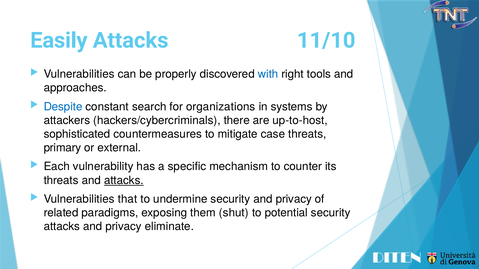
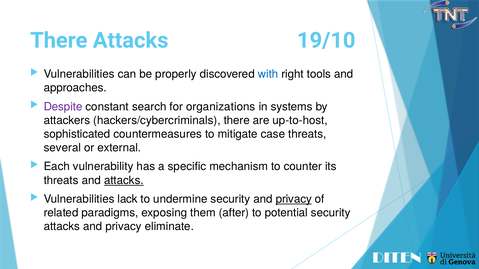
Easily at (59, 40): Easily -> There
11/10: 11/10 -> 19/10
Despite colour: blue -> purple
primary: primary -> several
that: that -> lack
privacy at (294, 199) underline: none -> present
shut: shut -> after
